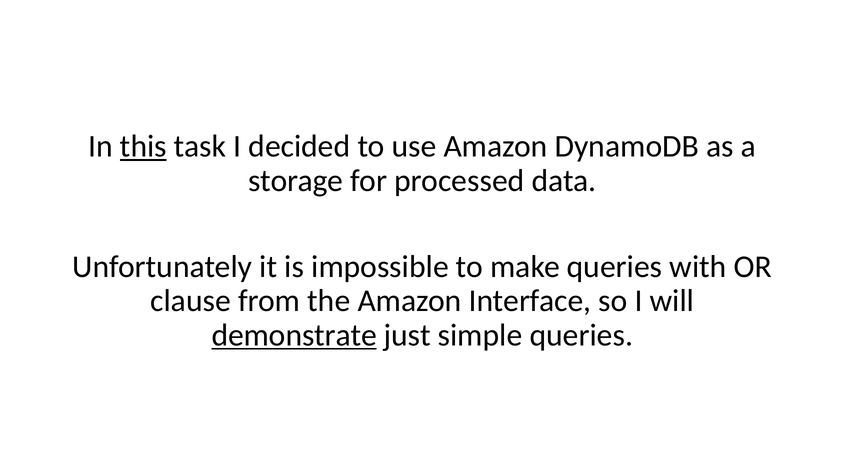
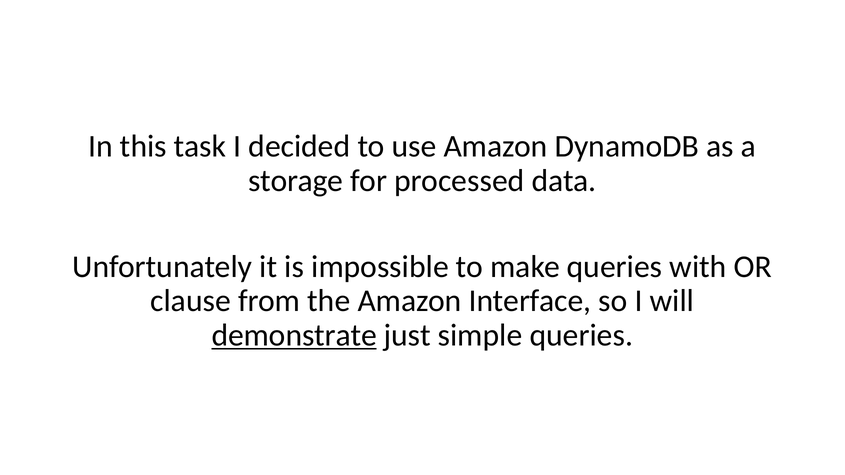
this underline: present -> none
